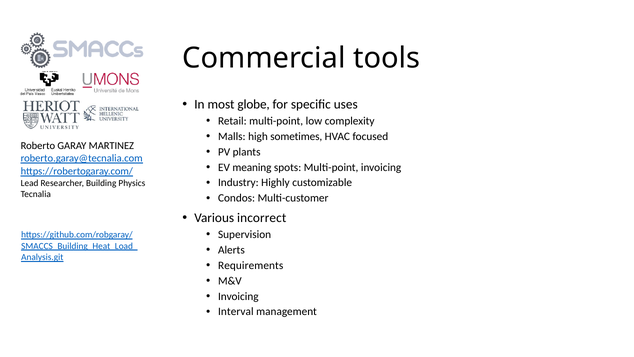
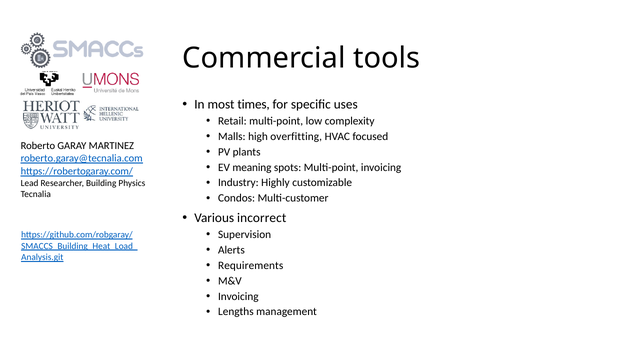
globe: globe -> times
sometimes: sometimes -> overfitting
Interval: Interval -> Lengths
